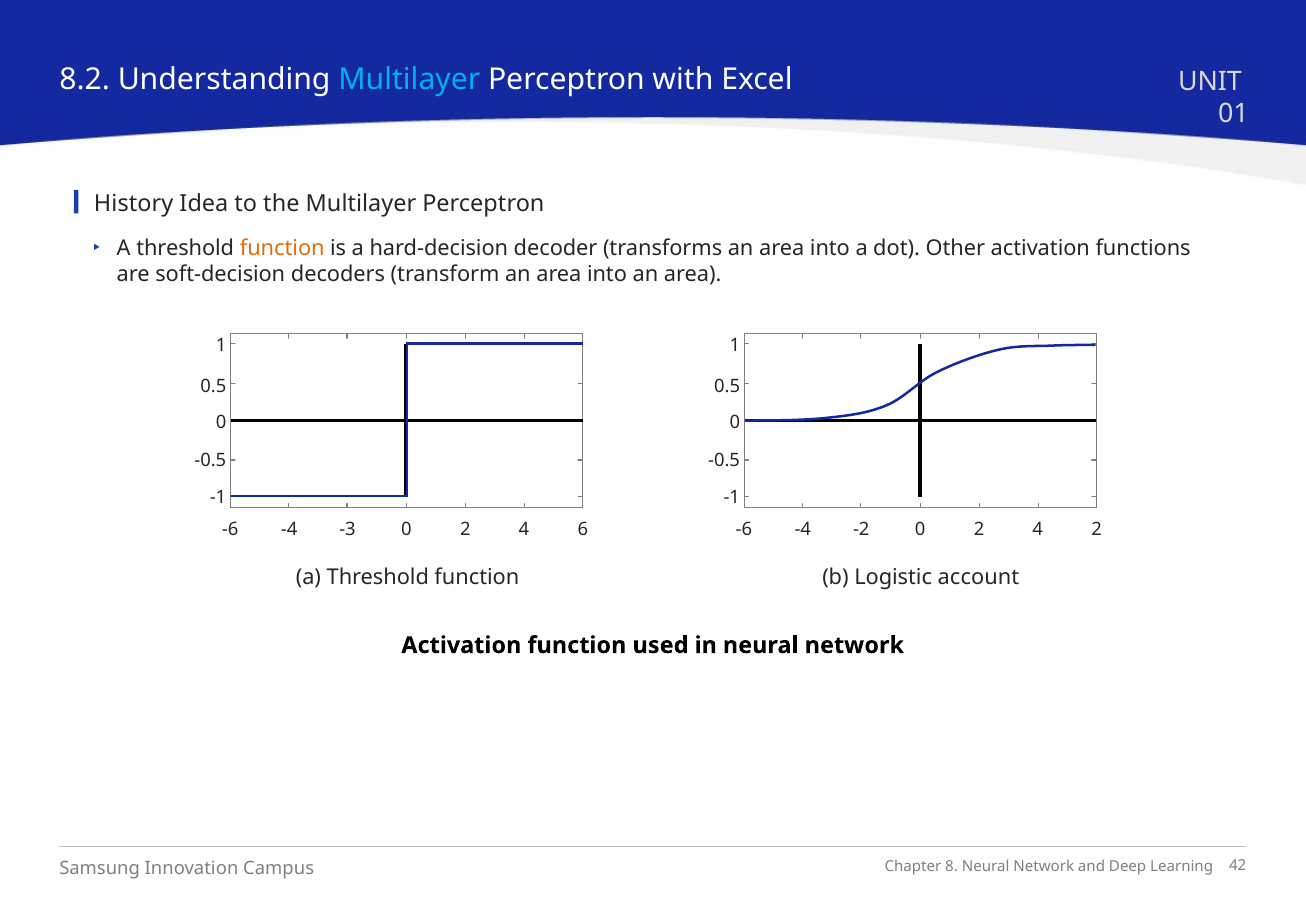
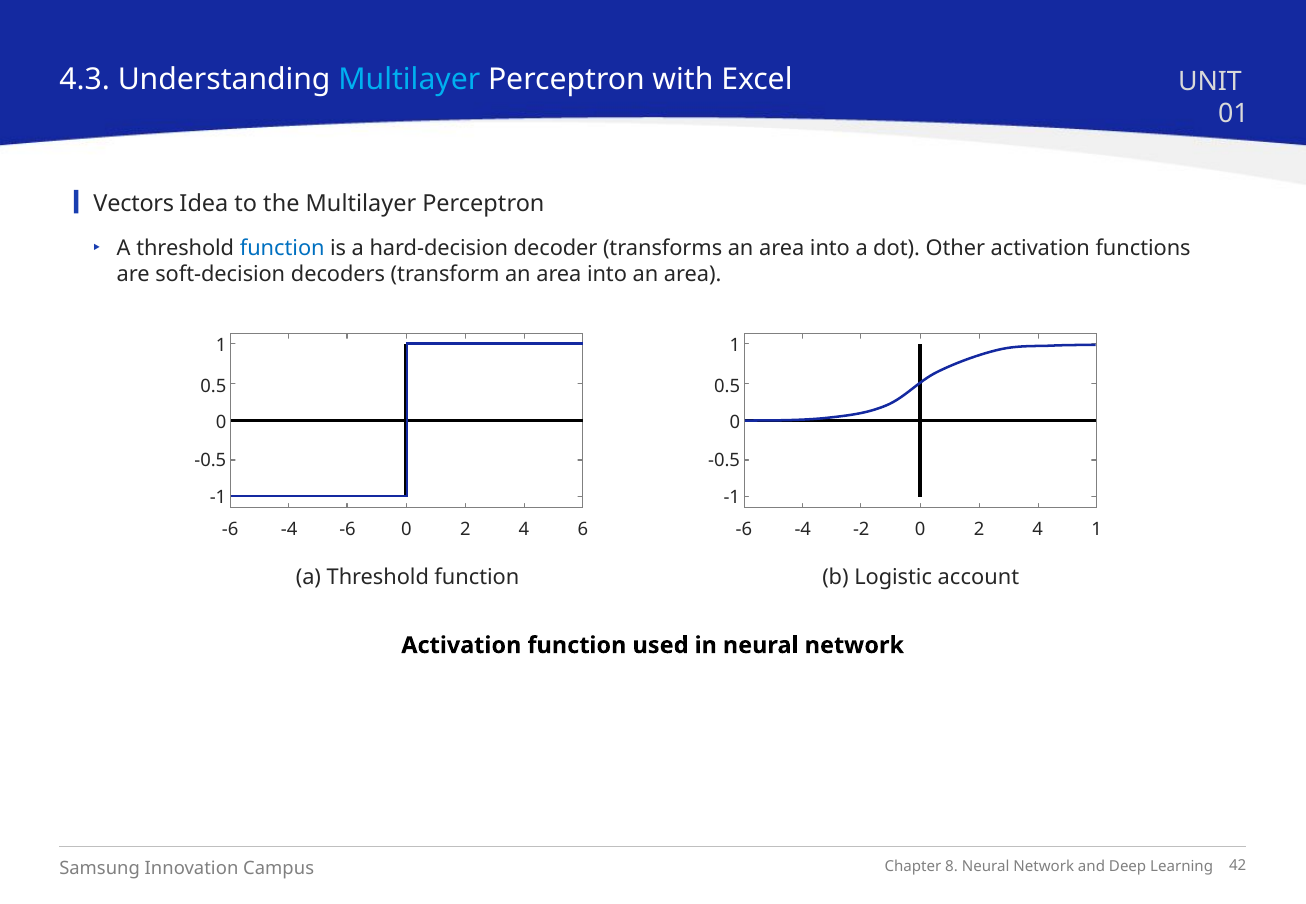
8.2: 8.2 -> 4.3
History: History -> Vectors
function at (282, 248) colour: orange -> blue
-4 -3: -3 -> -6
4 2: 2 -> 1
